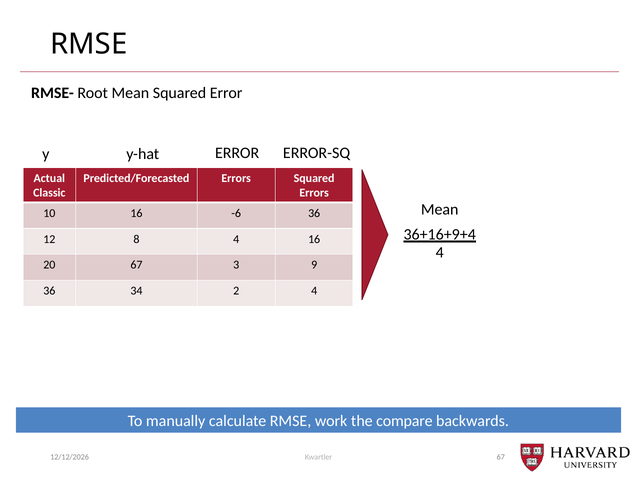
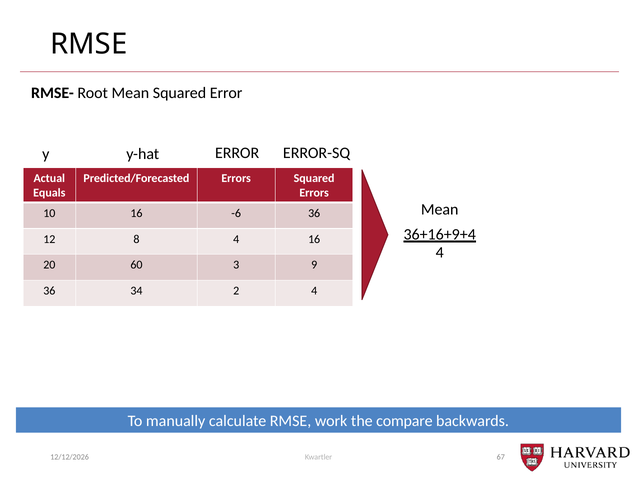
Classic: Classic -> Equals
20 67: 67 -> 60
